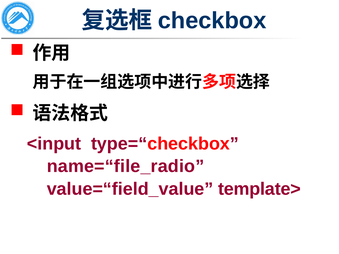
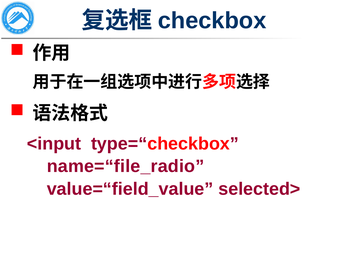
template>: template> -> selected>
